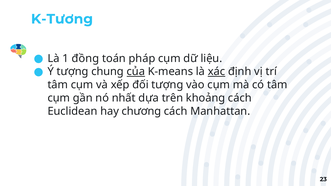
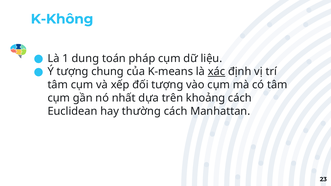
K-Tương: K-Tương -> K-Không
đồng: đồng -> dung
của underline: present -> none
chương: chương -> thường
